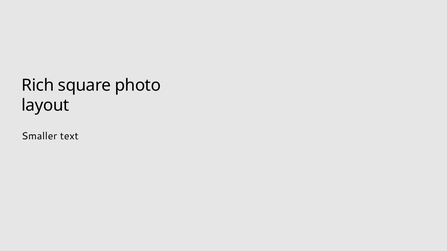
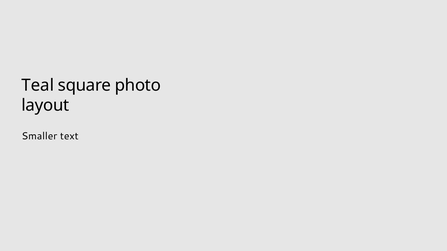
Rich: Rich -> Teal
